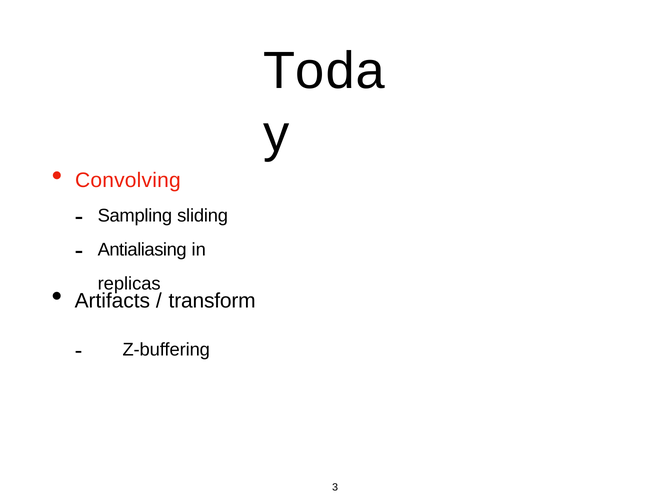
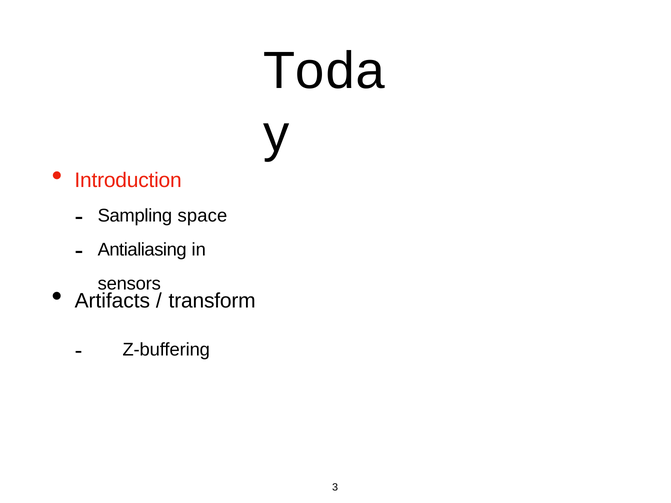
Convolving: Convolving -> Introduction
sliding: sliding -> space
replicas: replicas -> sensors
